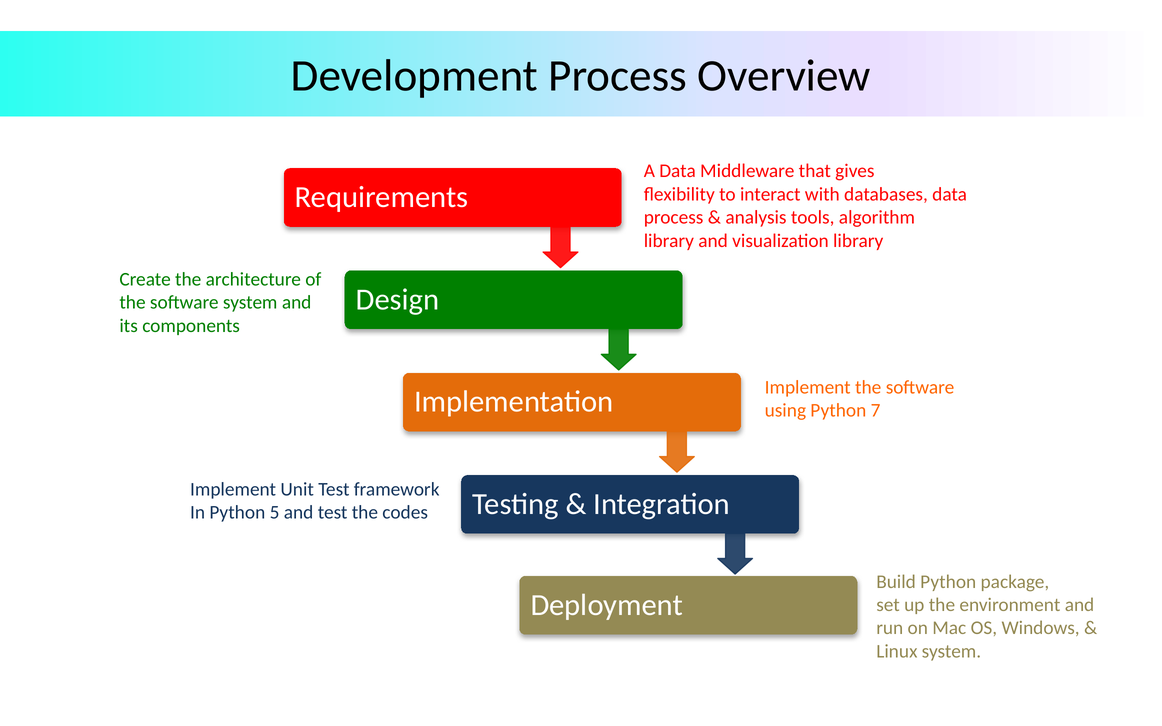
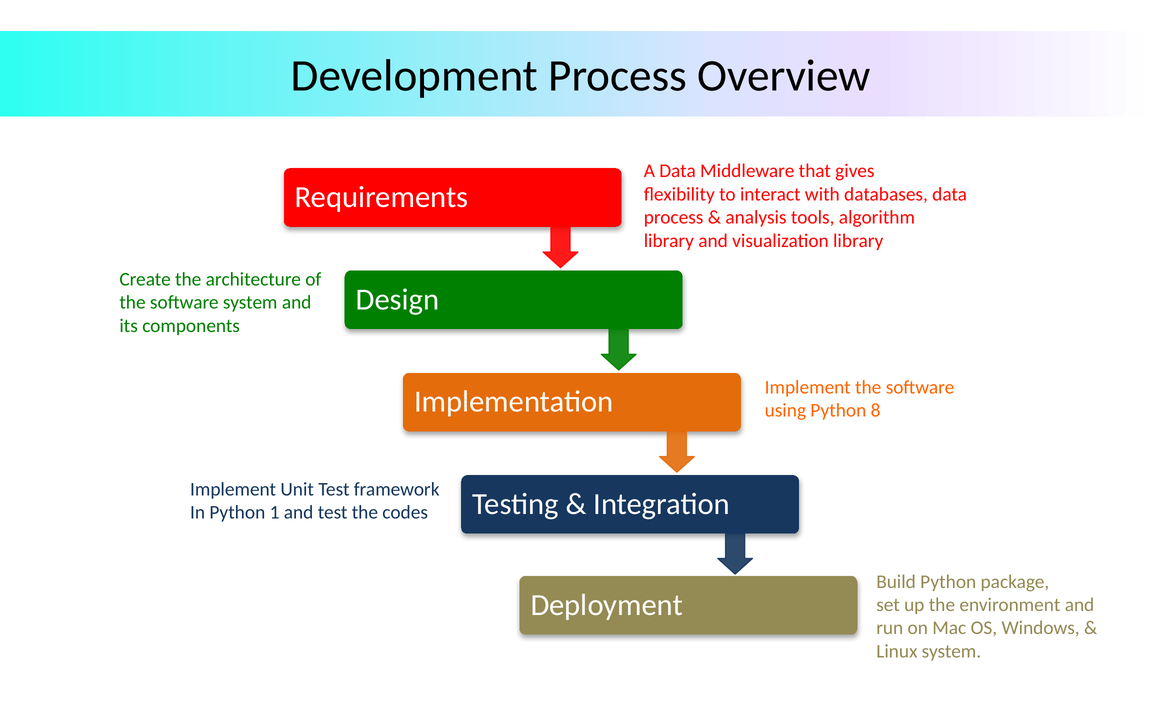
7: 7 -> 8
5: 5 -> 1
